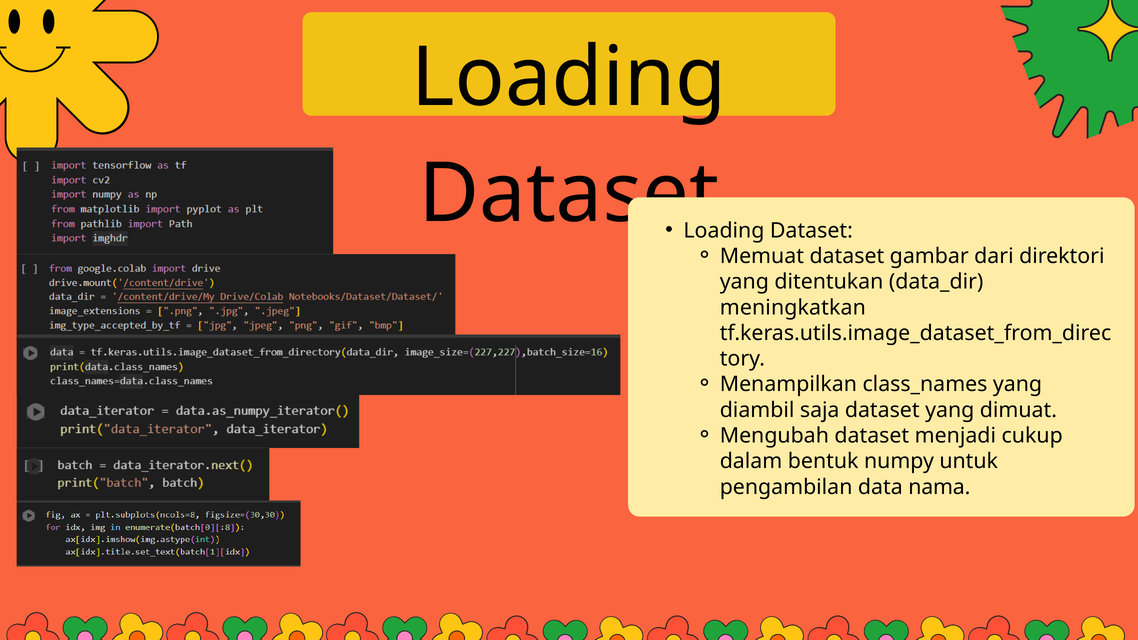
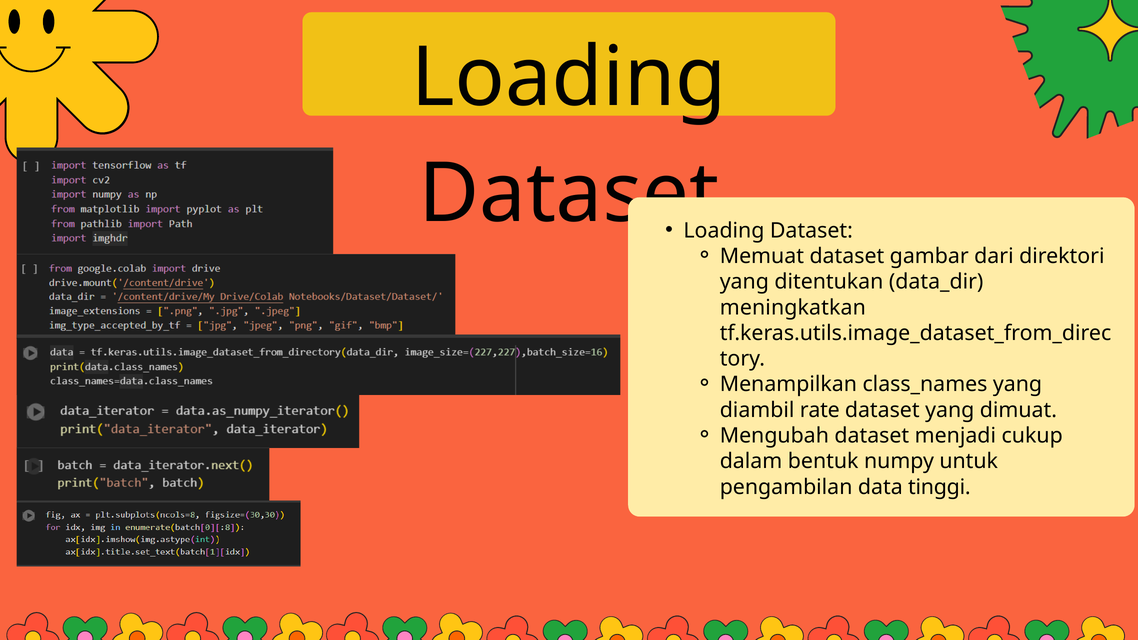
saja: saja -> rate
nama: nama -> tinggi
